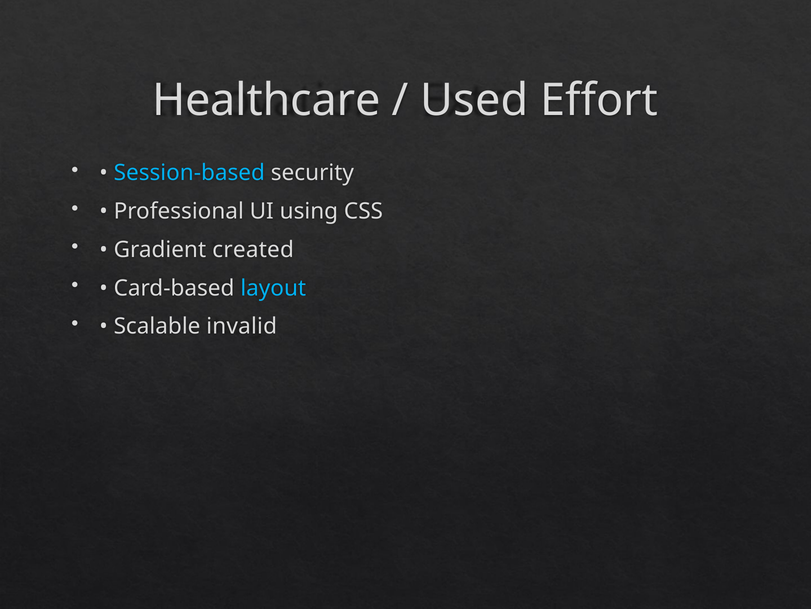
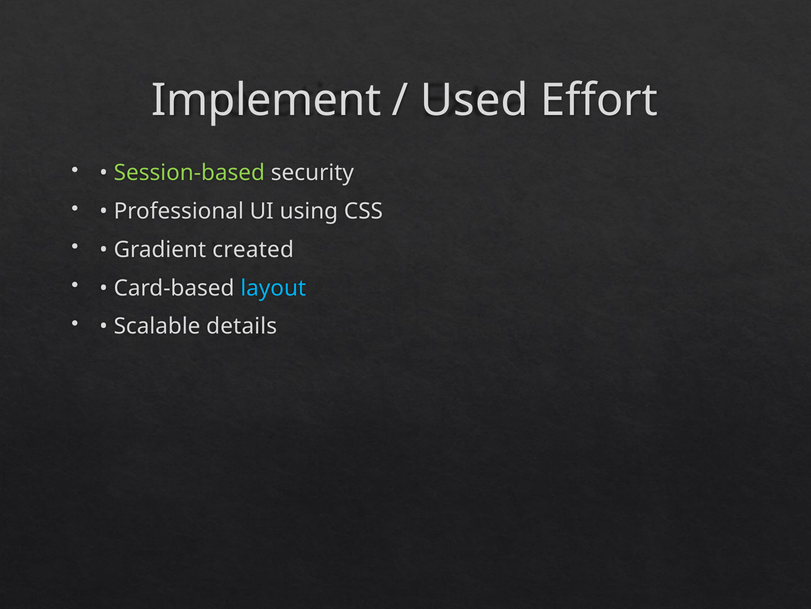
Healthcare: Healthcare -> Implement
Session-based colour: light blue -> light green
invalid: invalid -> details
